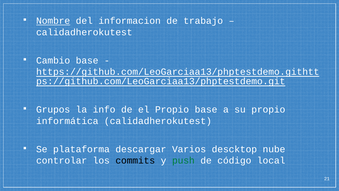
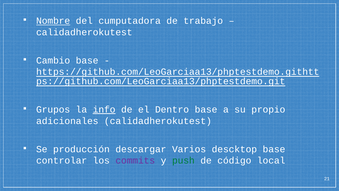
informacion: informacion -> cumputadora
info underline: none -> present
el Propio: Propio -> Dentro
informática: informática -> adicionales
plataforma: plataforma -> producción
descktop nube: nube -> base
commits colour: black -> purple
